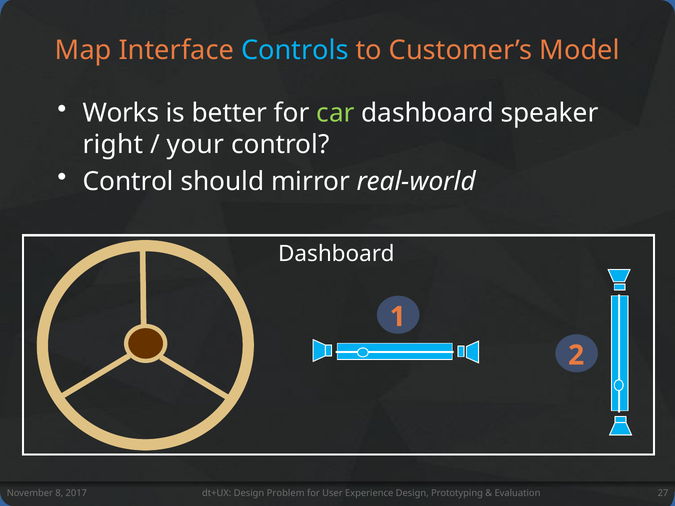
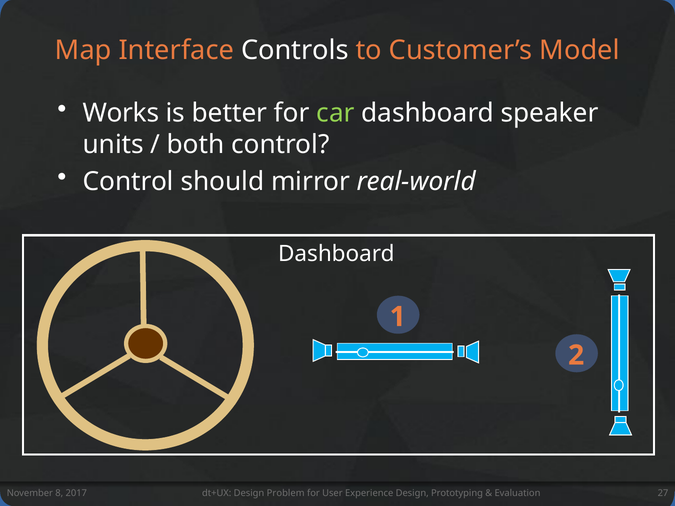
Controls colour: light blue -> white
right: right -> units
your: your -> both
